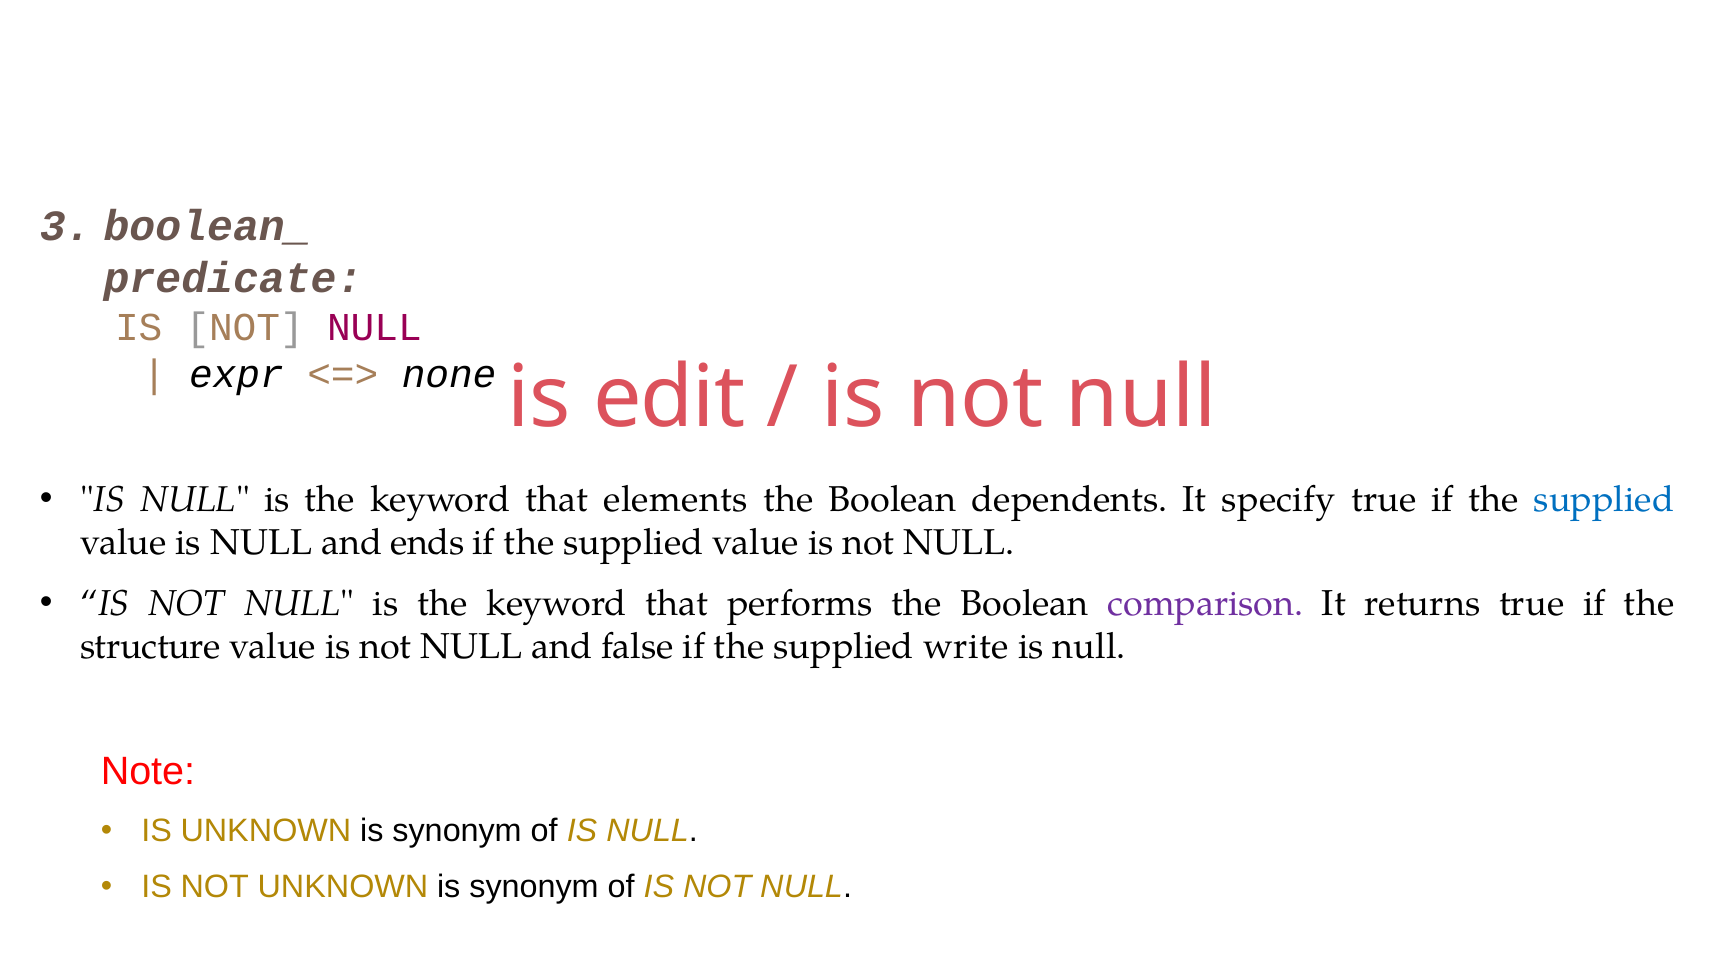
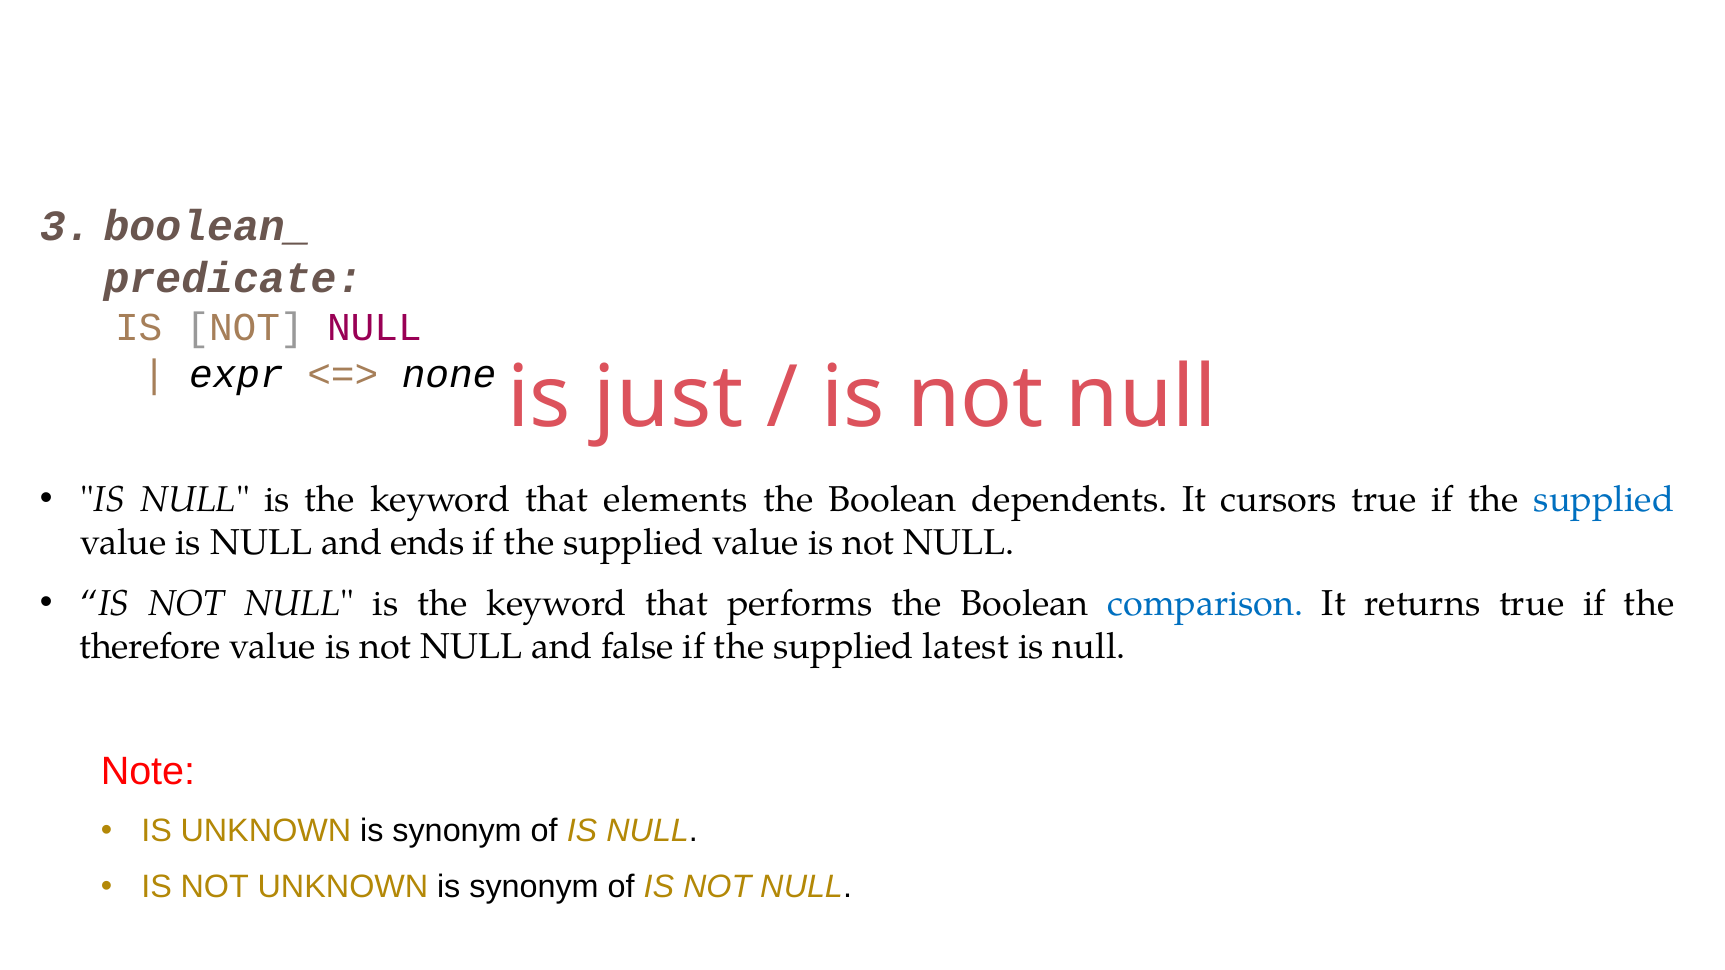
edit: edit -> just
specify: specify -> cursors
comparison colour: purple -> blue
structure: structure -> therefore
write: write -> latest
